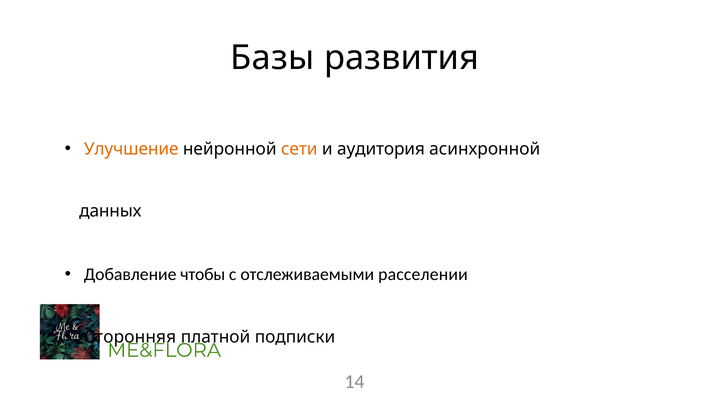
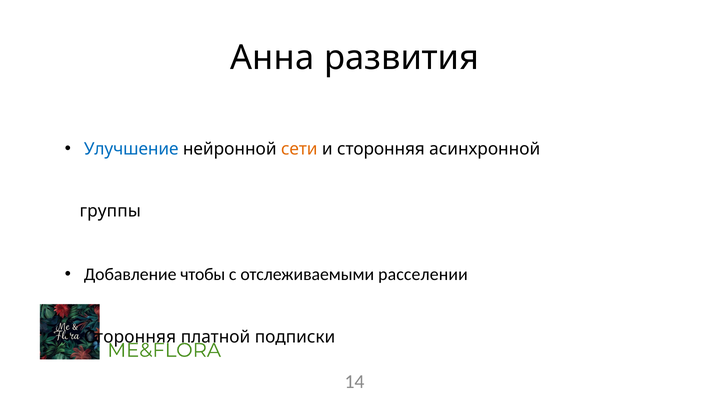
Базы: Базы -> Анна
Улучшение colour: orange -> blue
и аудитория: аудитория -> сторонняя
данных: данных -> группы
